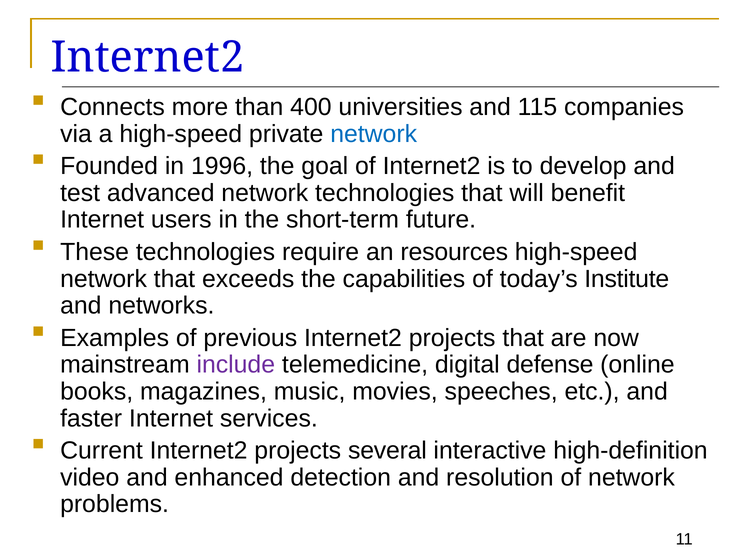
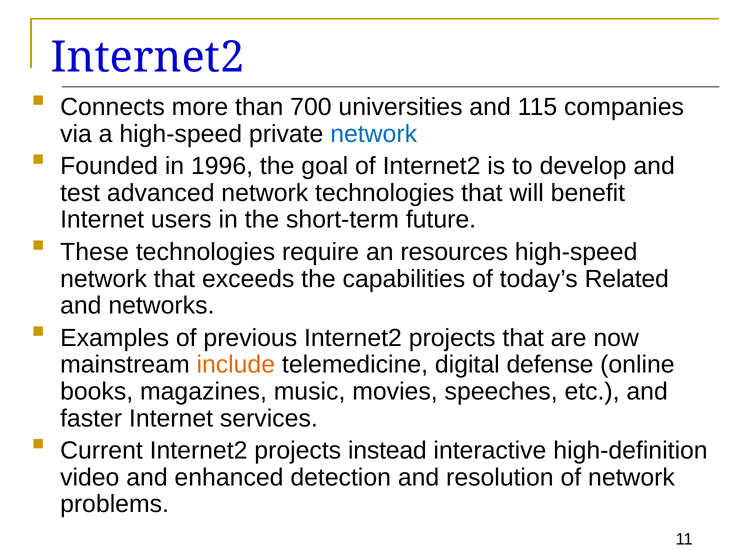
400: 400 -> 700
Institute: Institute -> Related
include colour: purple -> orange
several: several -> instead
